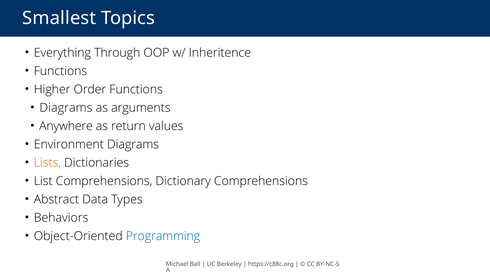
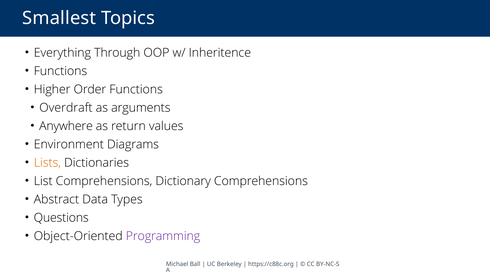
Diagrams at (66, 108): Diagrams -> Overdraft
Behaviors: Behaviors -> Questions
Programming colour: blue -> purple
